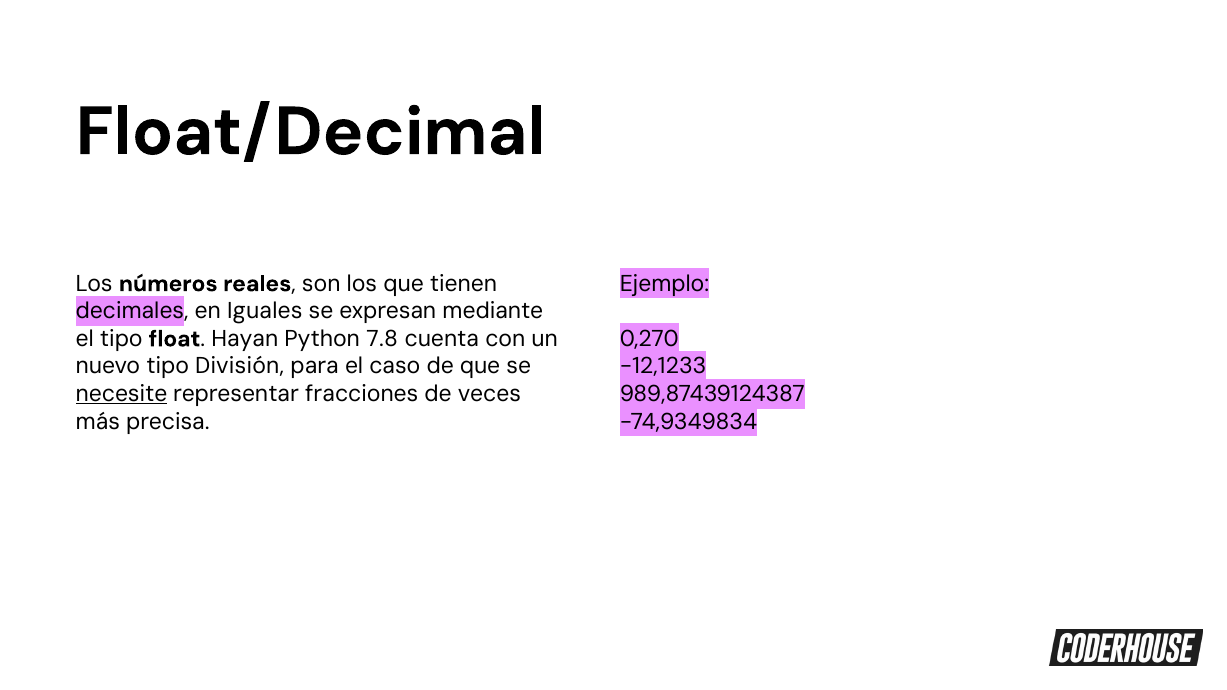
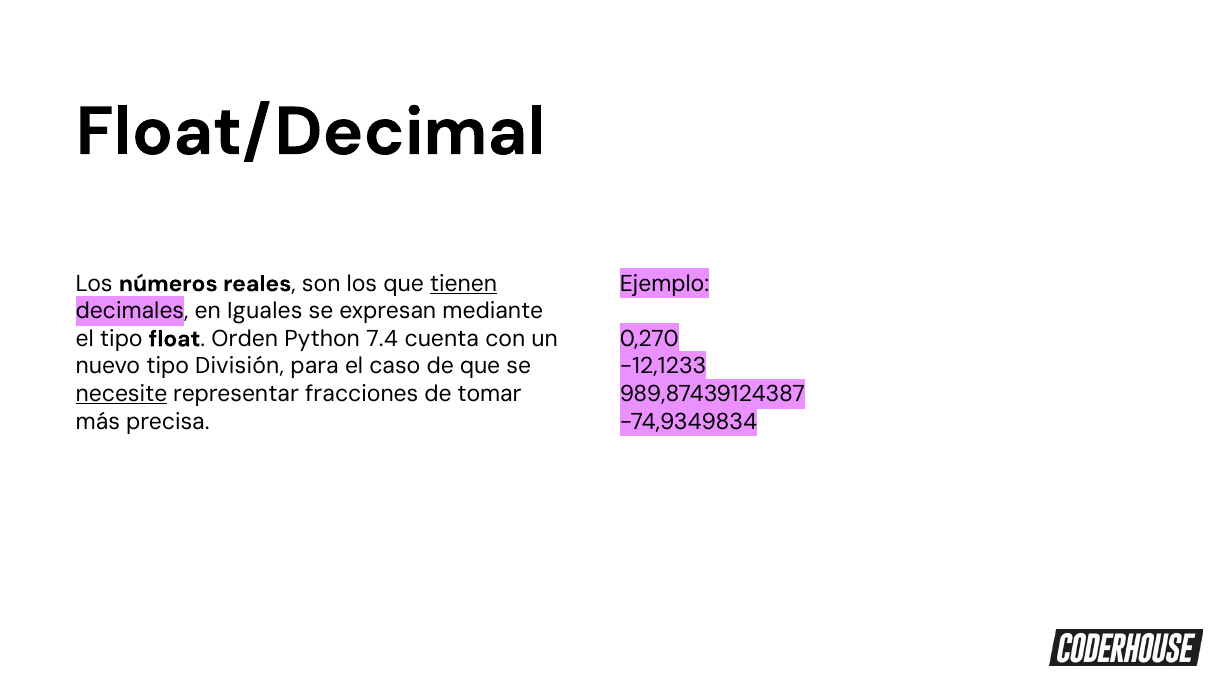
tienen underline: none -> present
Hayan: Hayan -> Orden
7.8: 7.8 -> 7.4
veces: veces -> tomar
